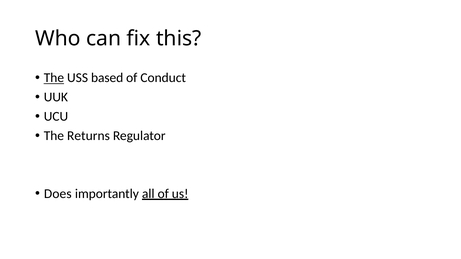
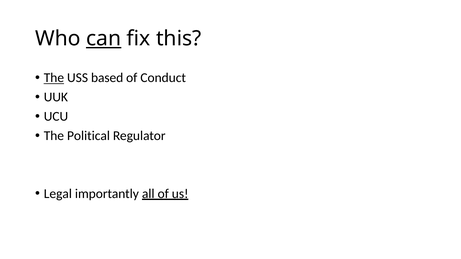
can underline: none -> present
Returns: Returns -> Political
Does: Does -> Legal
